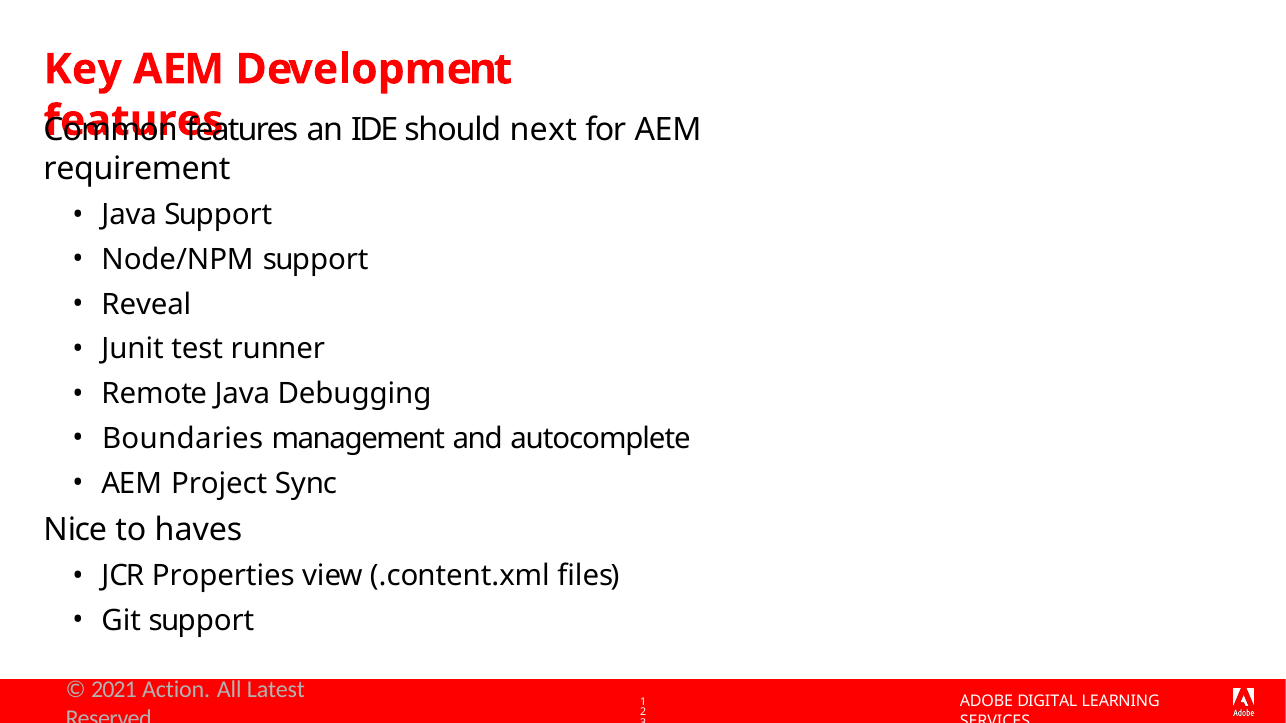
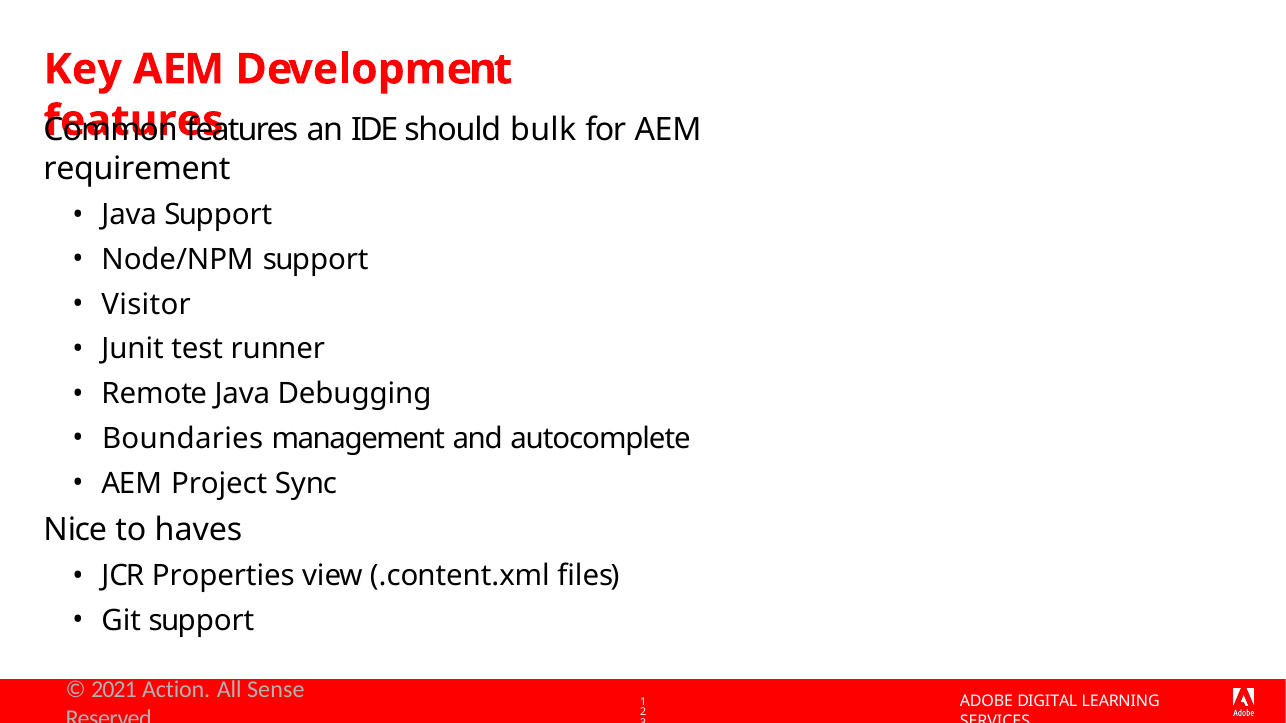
next: next -> bulk
Reveal: Reveal -> Visitor
Latest: Latest -> Sense
